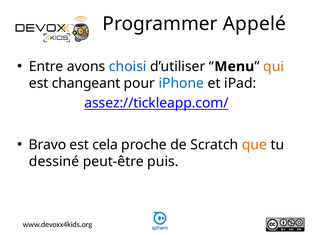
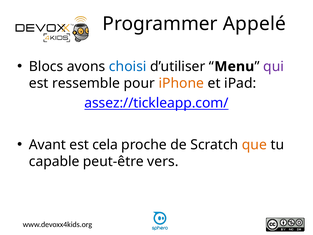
Entre: Entre -> Blocs
qui colour: orange -> purple
changeant: changeant -> ressemble
iPhone colour: blue -> orange
Bravo: Bravo -> Avant
dessiné: dessiné -> capable
puis: puis -> vers
